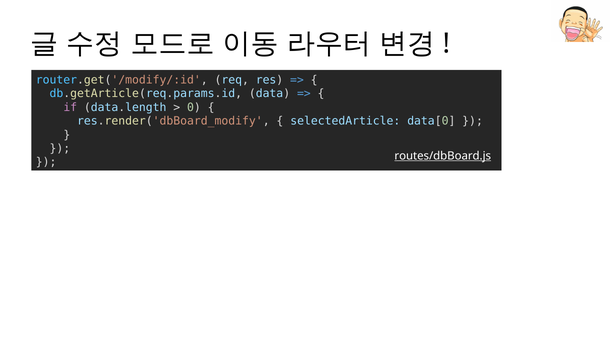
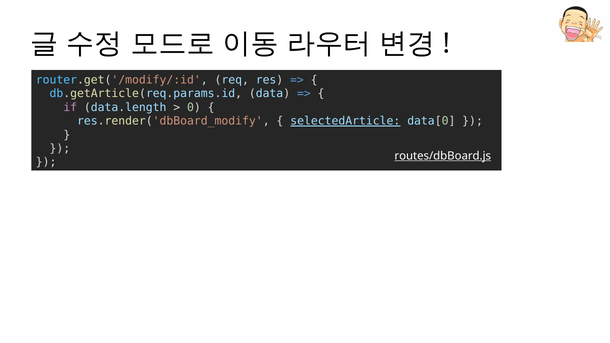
selectedArticle underline: none -> present
